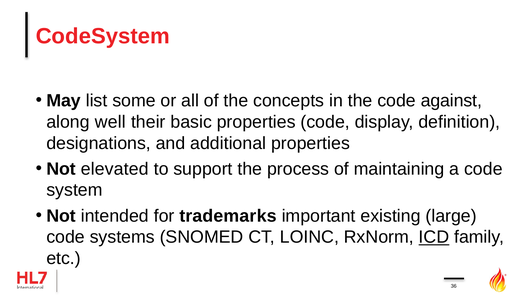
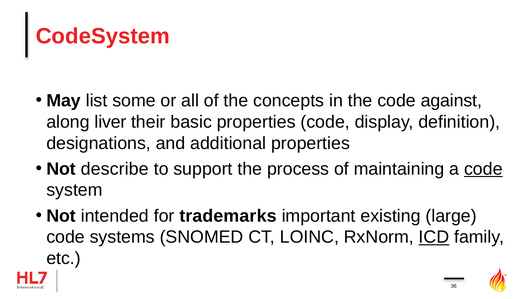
well: well -> liver
elevated: elevated -> describe
code at (483, 169) underline: none -> present
